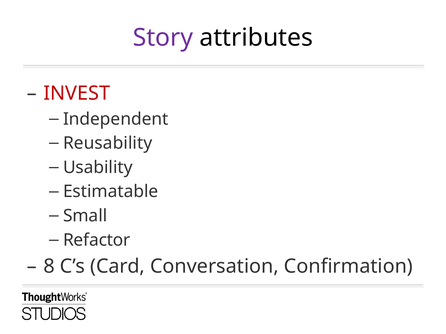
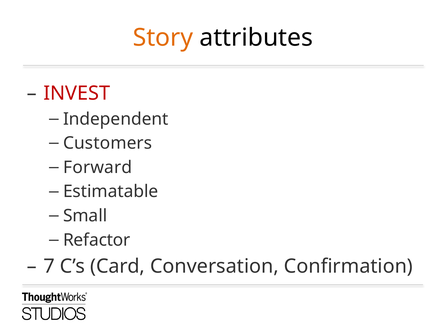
Story colour: purple -> orange
Reusability: Reusability -> Customers
Usability: Usability -> Forward
8: 8 -> 7
